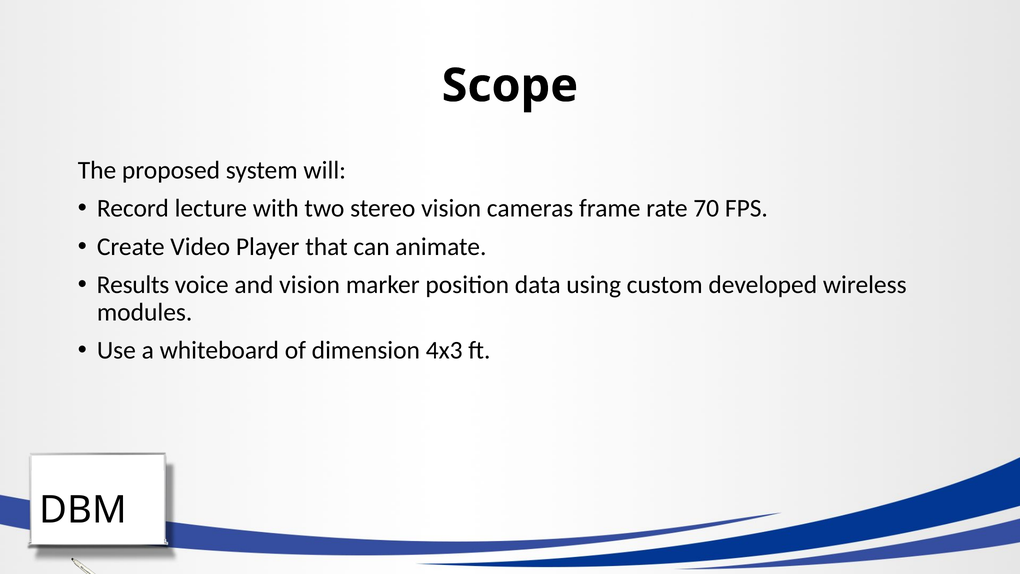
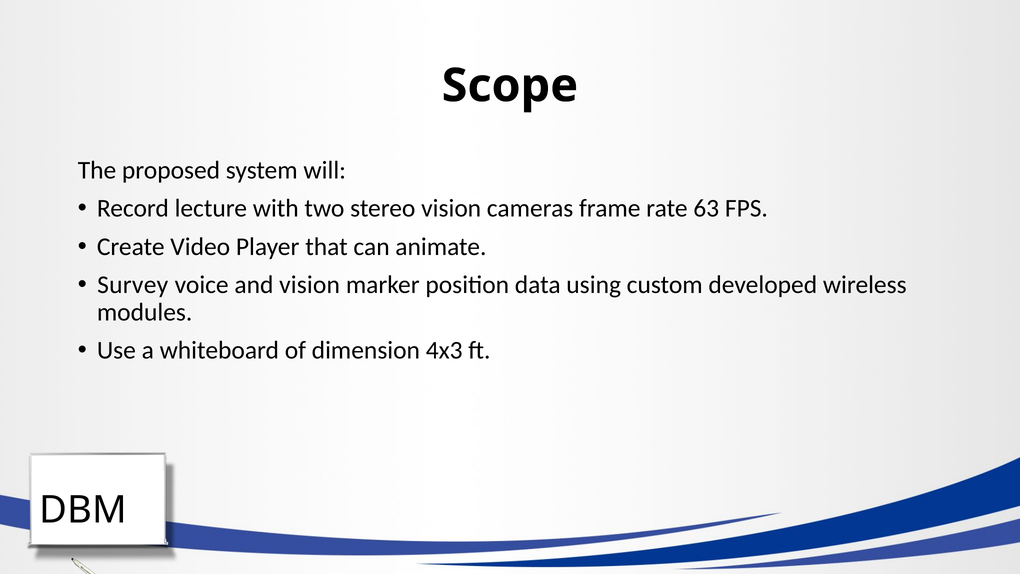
70: 70 -> 63
Results: Results -> Survey
